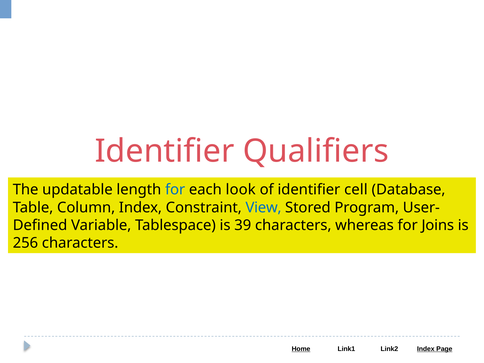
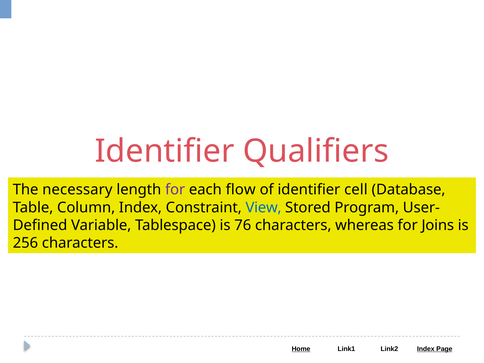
updatable: updatable -> necessary
for at (175, 190) colour: blue -> purple
look: look -> flow
39: 39 -> 76
